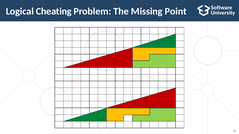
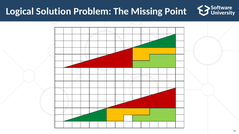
Cheating: Cheating -> Solution
